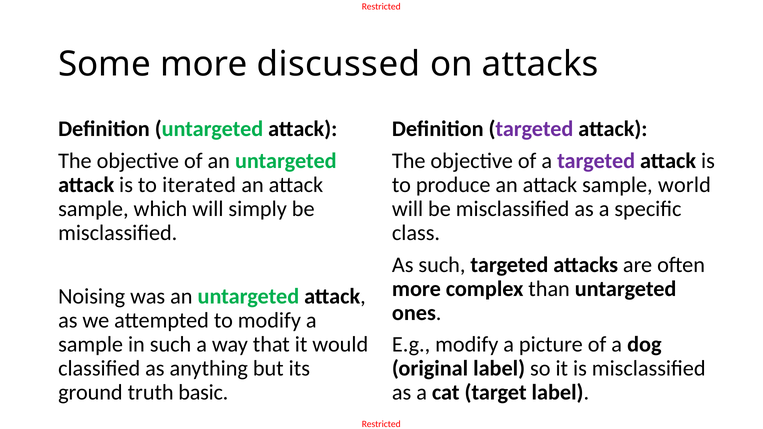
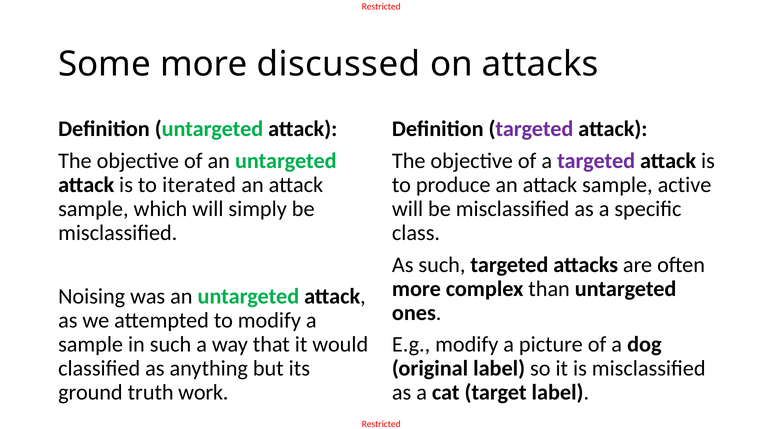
world: world -> active
basic: basic -> work
